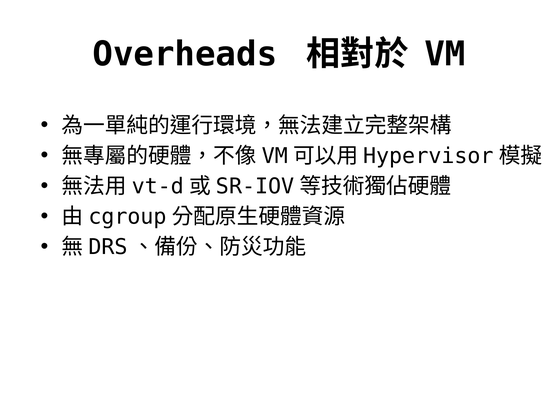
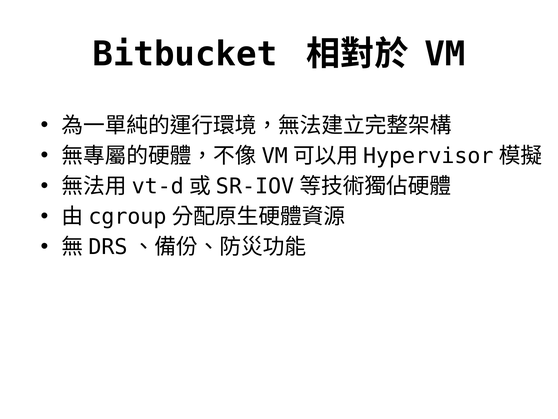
Overheads: Overheads -> Bitbucket
